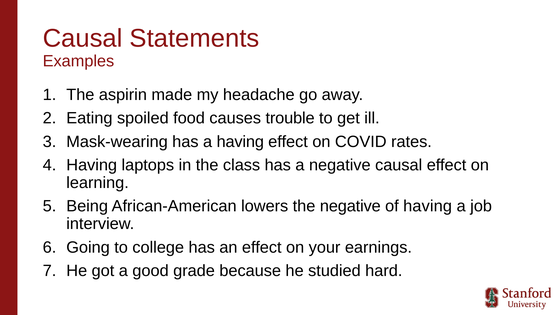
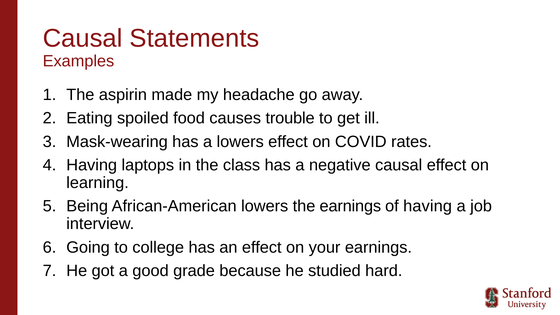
a having: having -> lowers
the negative: negative -> earnings
